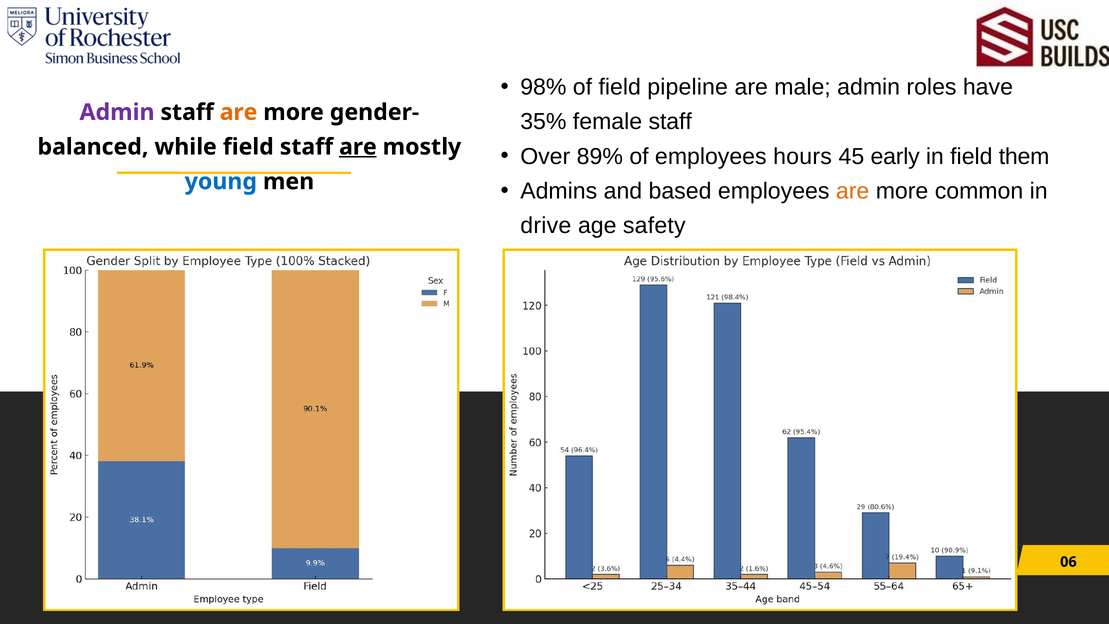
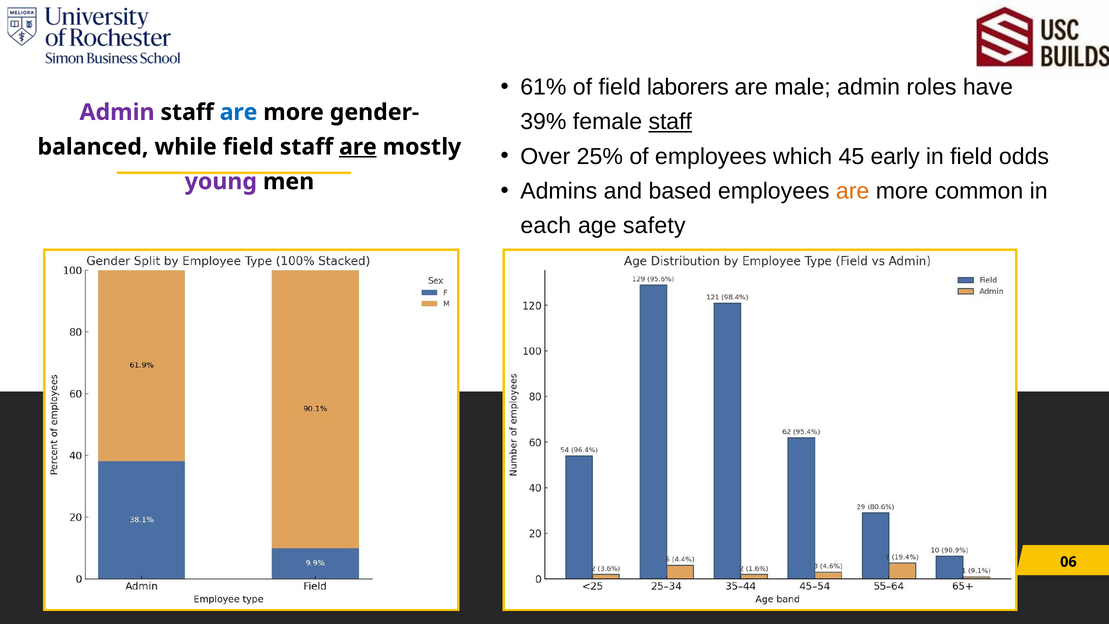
98%: 98% -> 61%
pipeline: pipeline -> laborers
are at (239, 112) colour: orange -> blue
35%: 35% -> 39%
staff at (670, 122) underline: none -> present
89%: 89% -> 25%
hours: hours -> which
them: them -> odds
young colour: blue -> purple
drive: drive -> each
